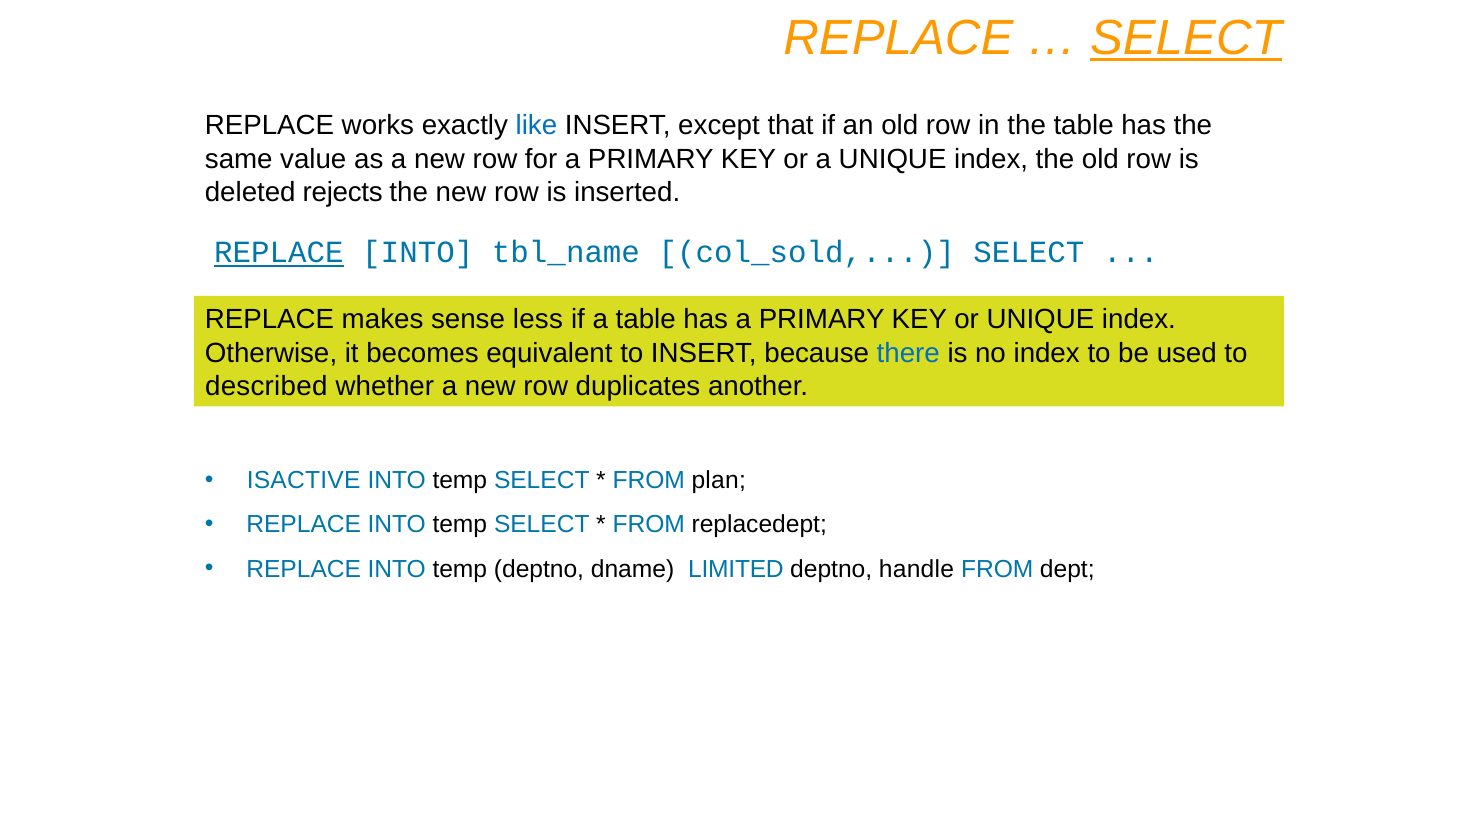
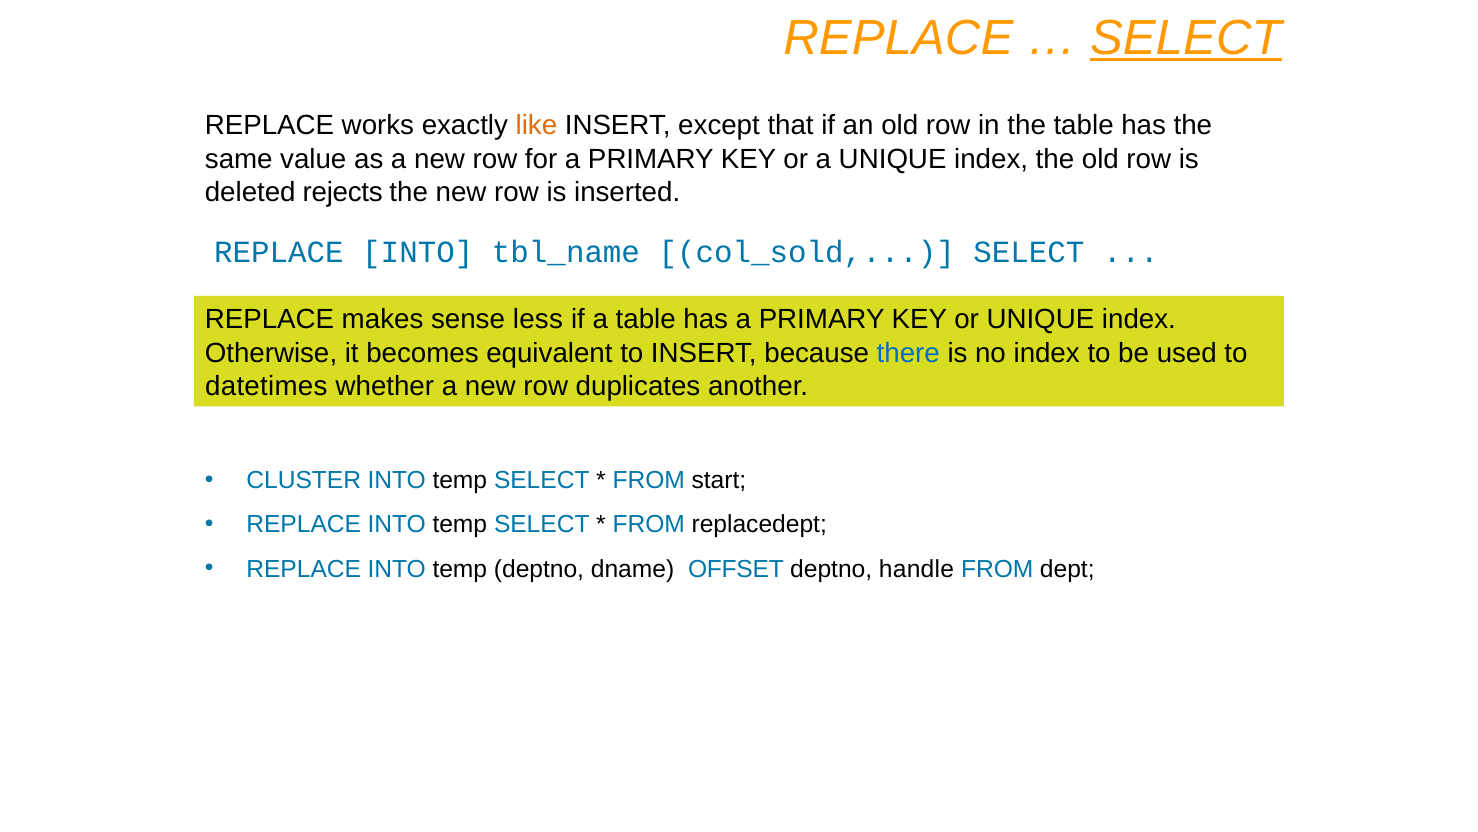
like colour: blue -> orange
REPLACE at (279, 253) underline: present -> none
described: described -> datetimes
ISACTIVE: ISACTIVE -> CLUSTER
plan: plan -> start
LIMITED: LIMITED -> OFFSET
